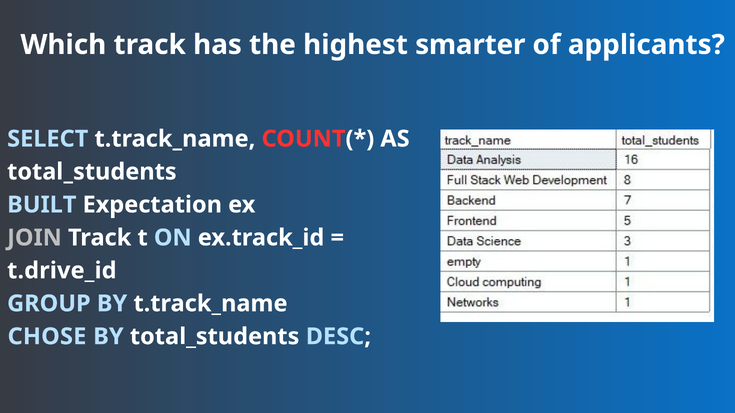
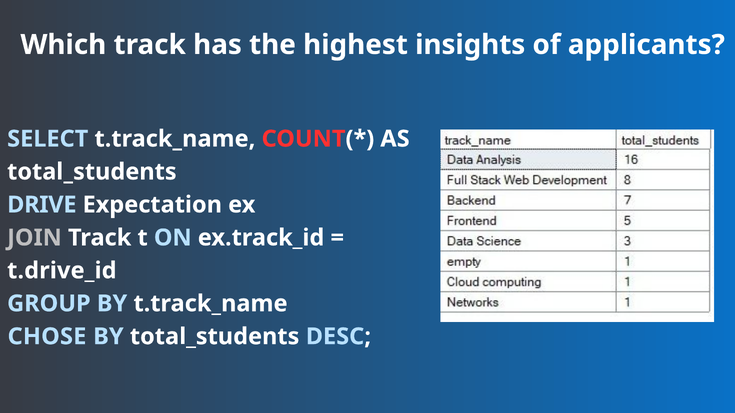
smarter: smarter -> insights
BUILT: BUILT -> DRIVE
